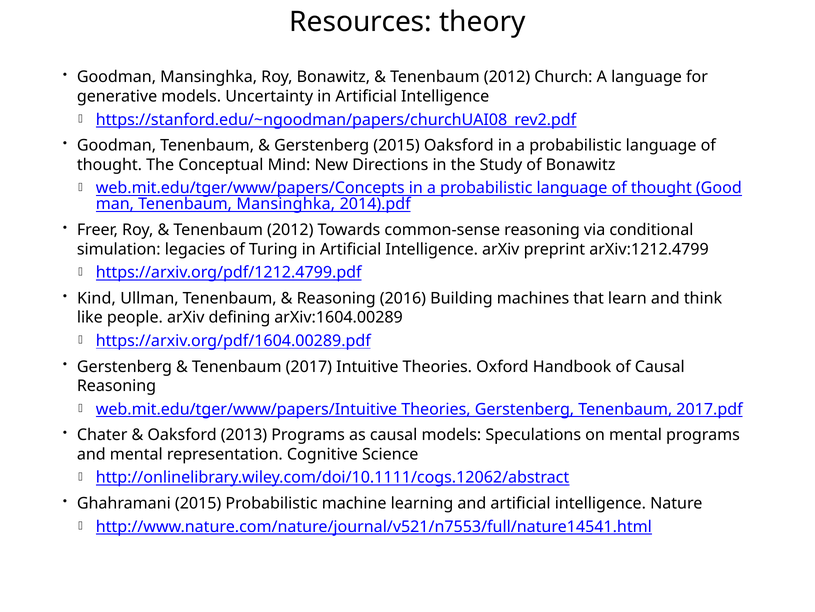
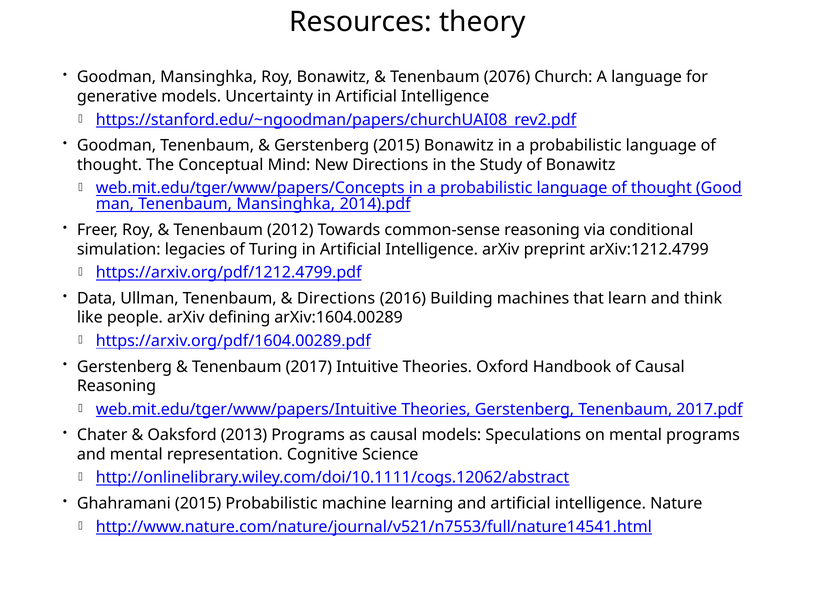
2012 at (507, 77): 2012 -> 2076
2015 Oaksford: Oaksford -> Bonawitz
Kind: Kind -> Data
Reasoning at (336, 298): Reasoning -> Directions
